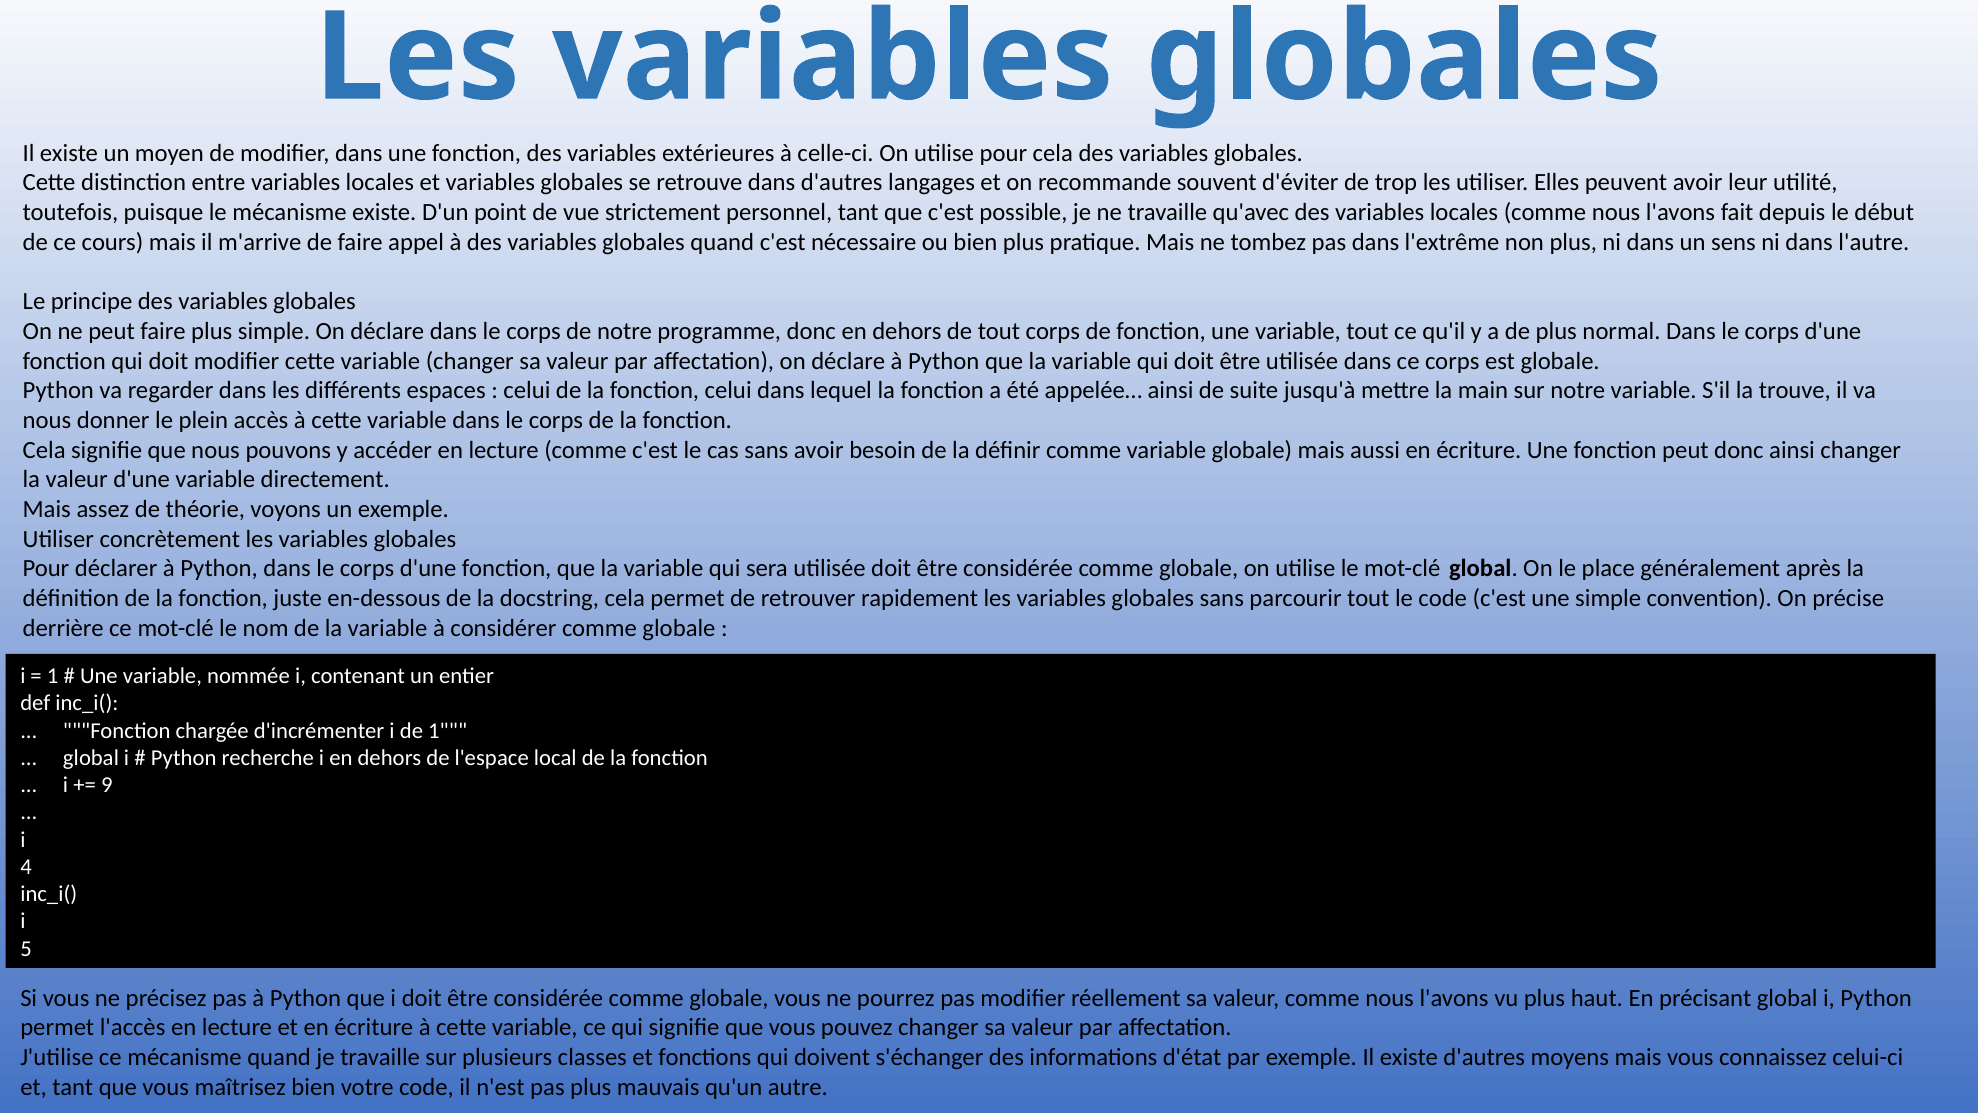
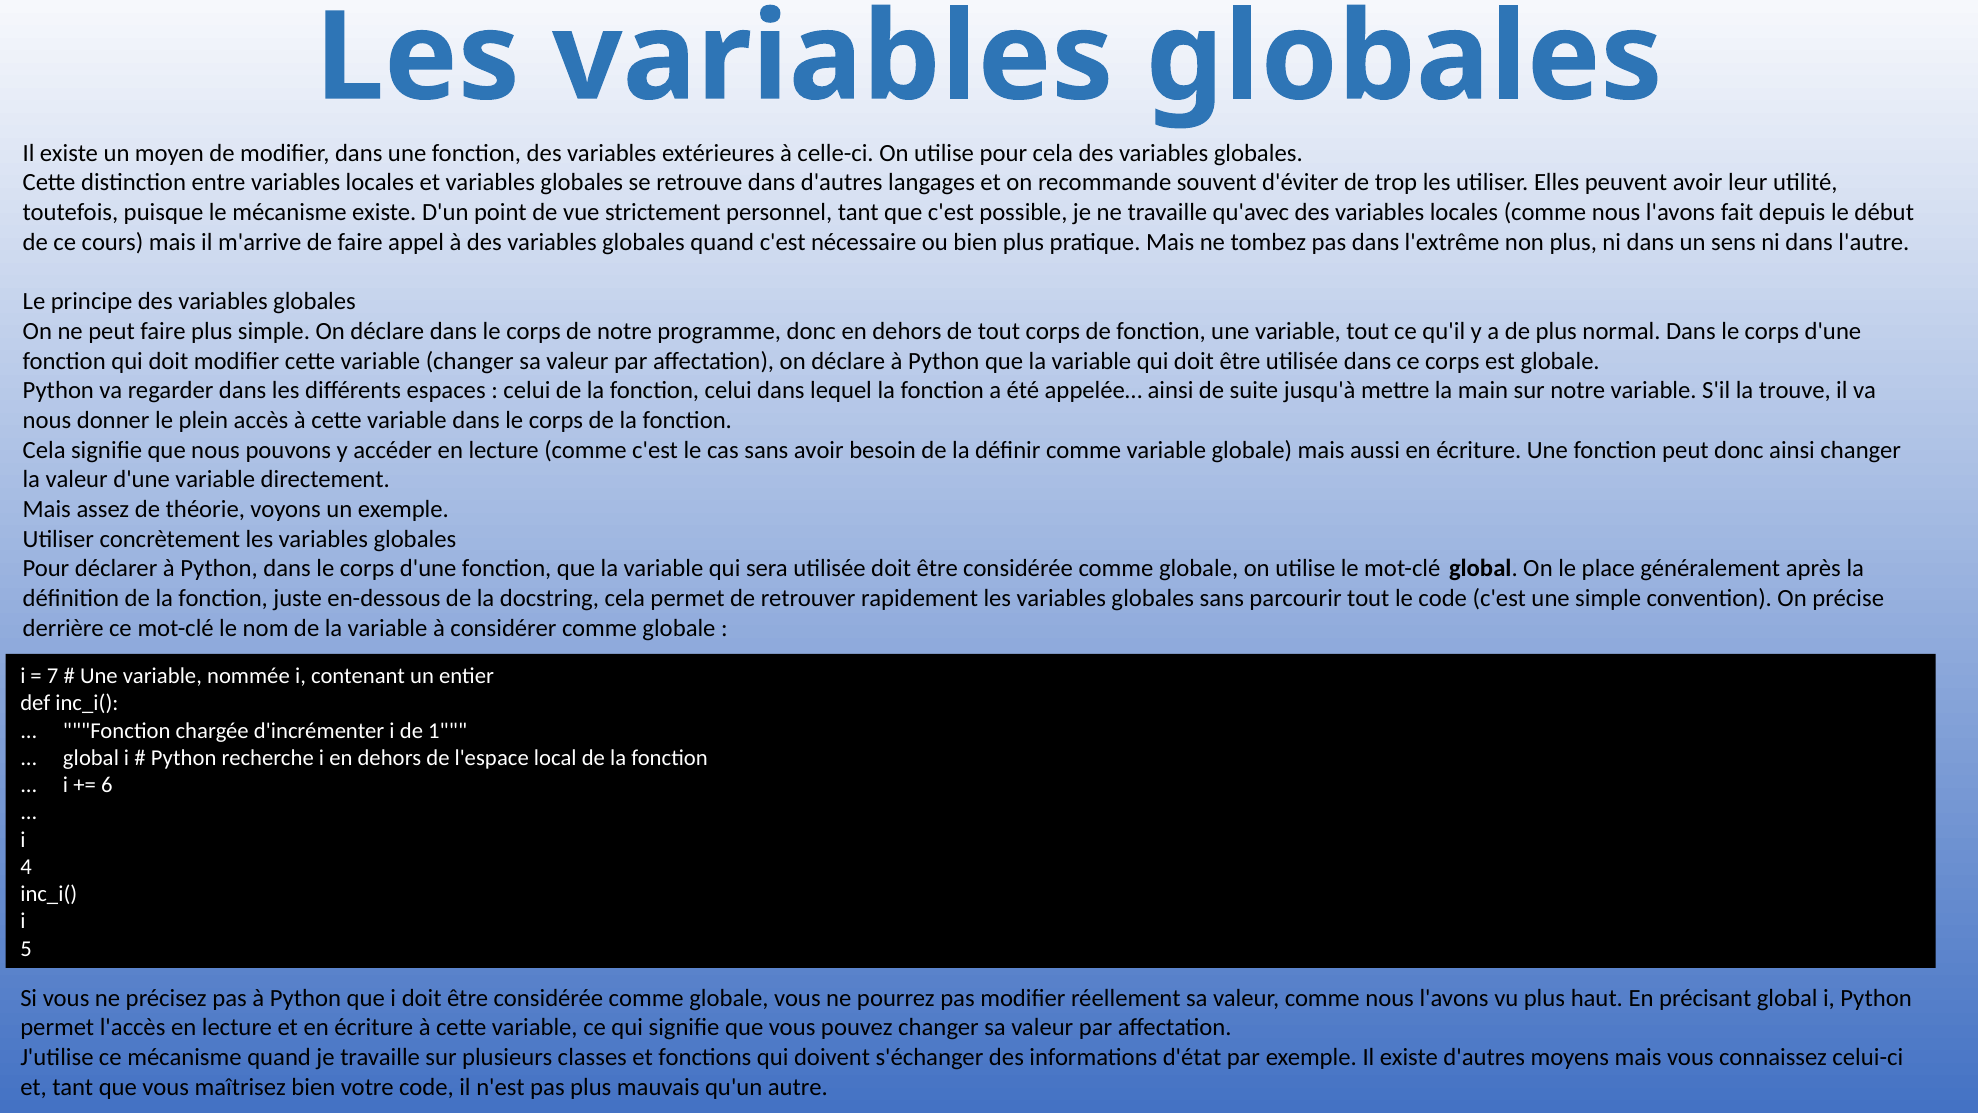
1 at (53, 676): 1 -> 7
9: 9 -> 6
